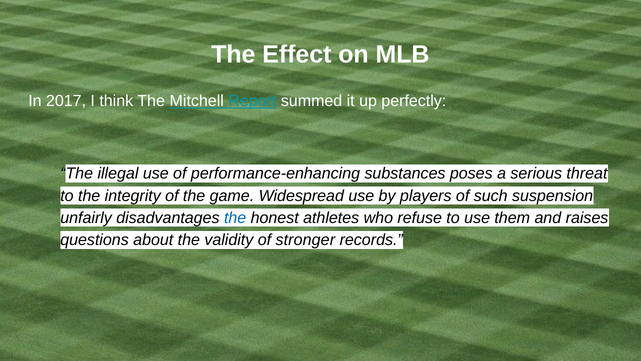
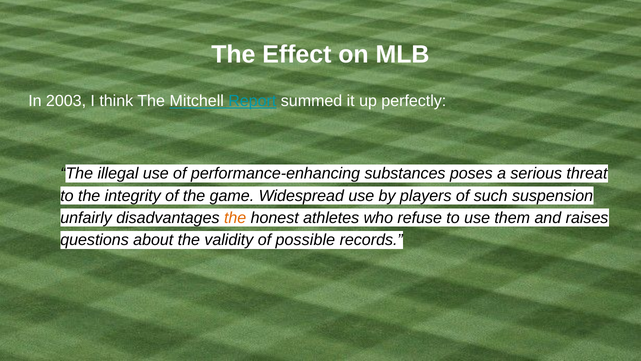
2017: 2017 -> 2003
the at (235, 218) colour: blue -> orange
stronger: stronger -> possible
